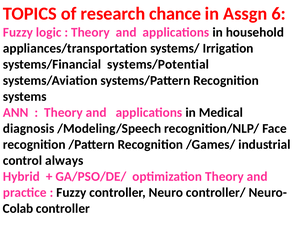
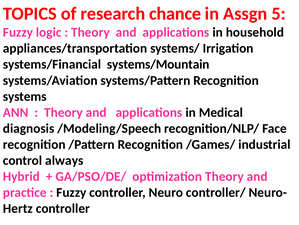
6: 6 -> 5
systems/Potential: systems/Potential -> systems/Mountain
Colab: Colab -> Hertz
